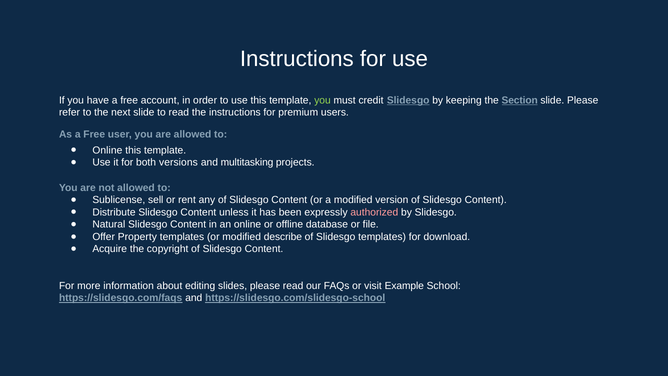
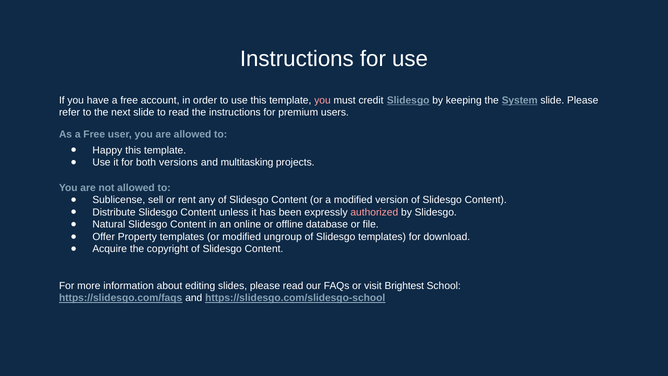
you at (322, 100) colour: light green -> pink
Section: Section -> System
Online at (107, 150): Online -> Happy
describe: describe -> ungroup
Example: Example -> Brightest
